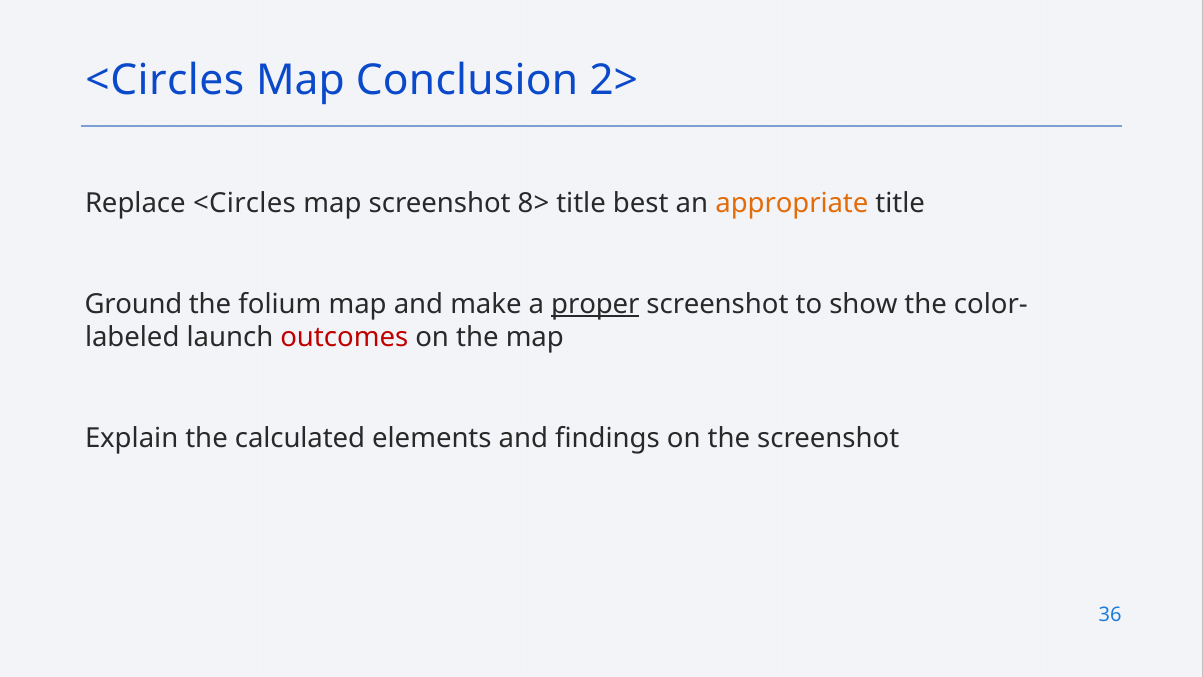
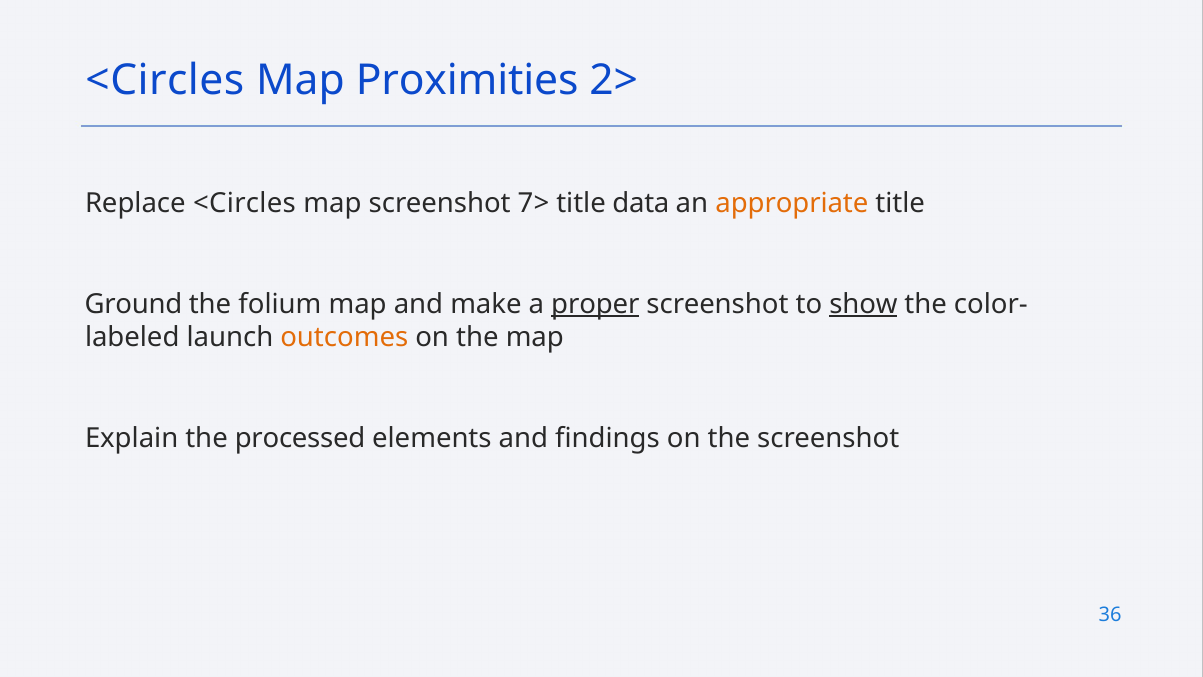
Conclusion: Conclusion -> Proximities
8>: 8> -> 7>
best: best -> data
show underline: none -> present
outcomes colour: red -> orange
calculated: calculated -> processed
